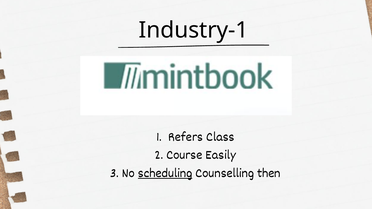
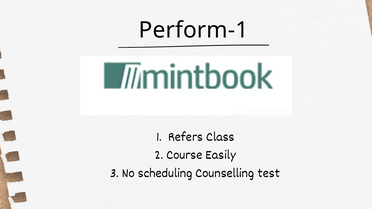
Industry-1: Industry-1 -> Perform-1
scheduling underline: present -> none
then: then -> test
